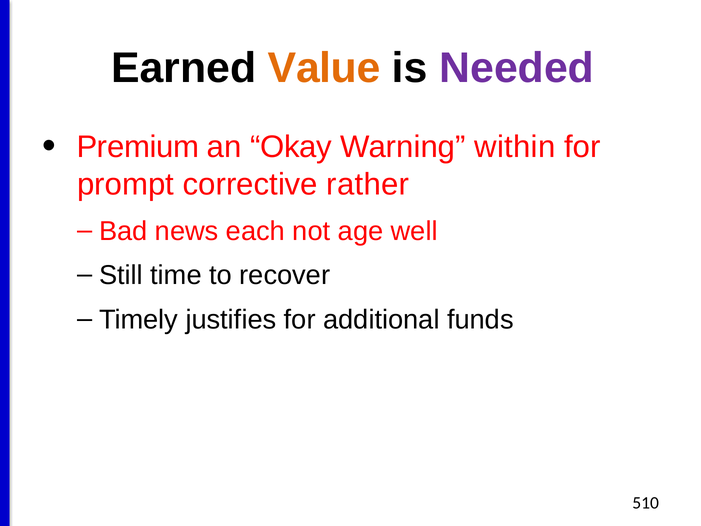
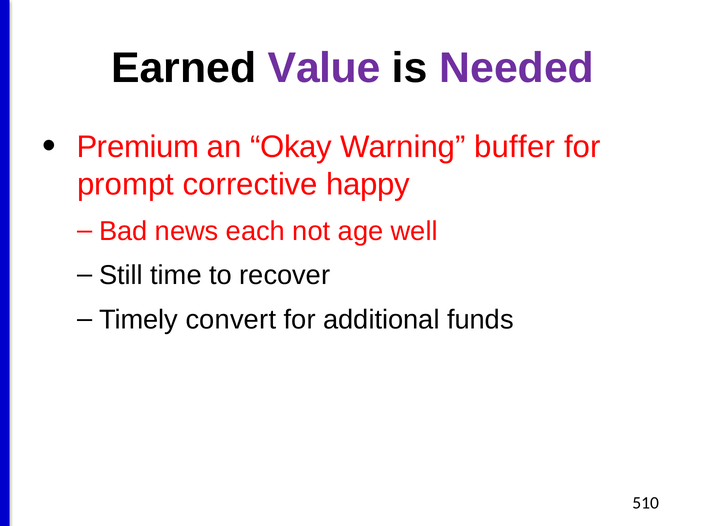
Value colour: orange -> purple
within: within -> buffer
rather: rather -> happy
justifies: justifies -> convert
